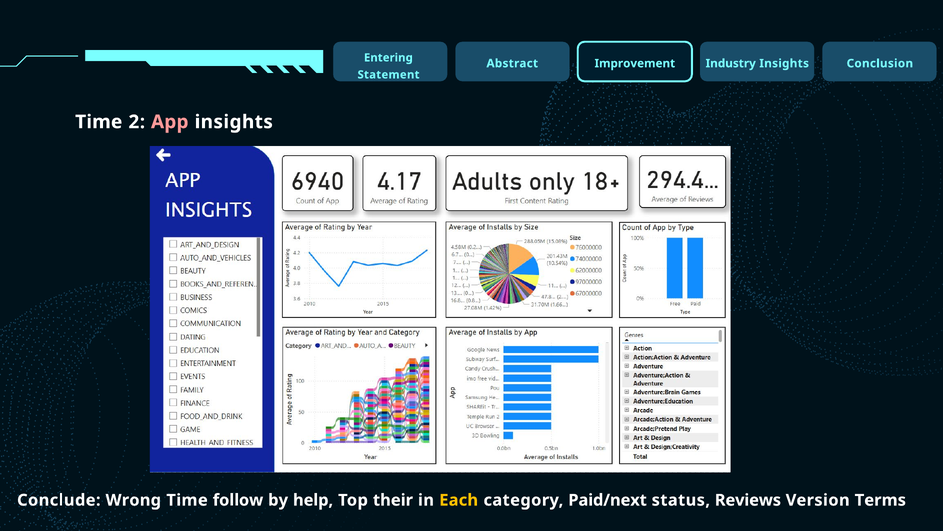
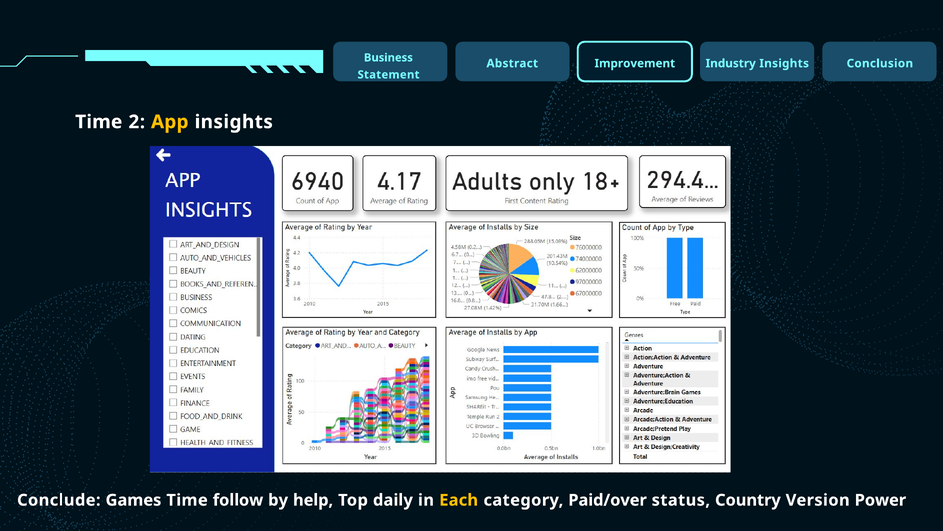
Entering: Entering -> Business
App colour: pink -> yellow
Wrong: Wrong -> Games
their: their -> daily
Paid/next: Paid/next -> Paid/over
Reviews: Reviews -> Country
Terms: Terms -> Power
